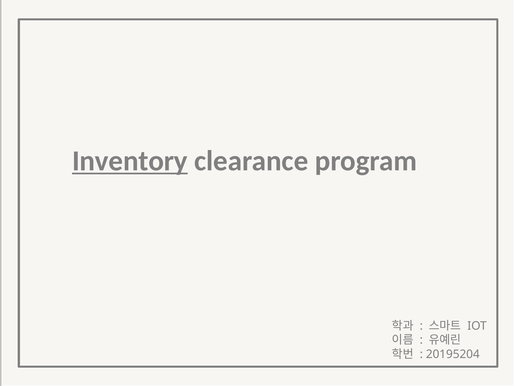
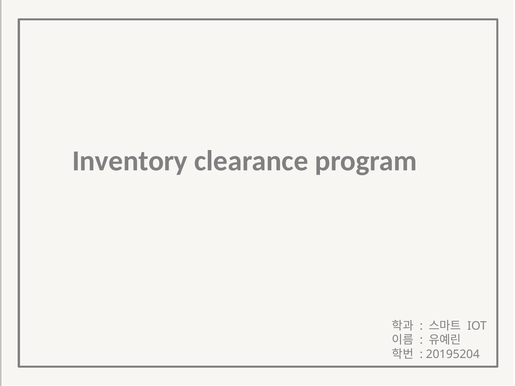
Inventory underline: present -> none
